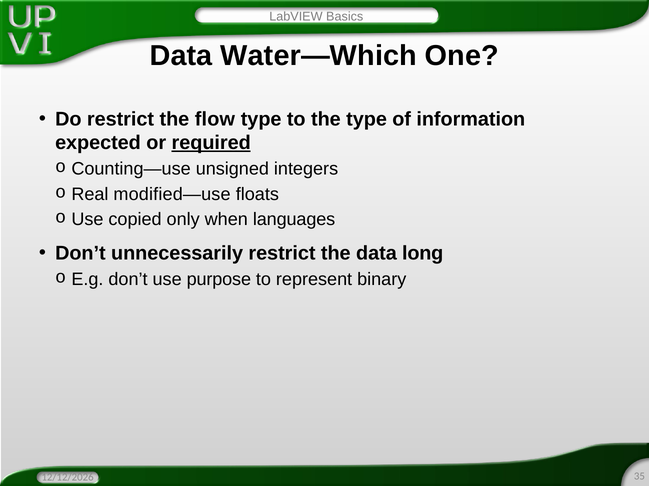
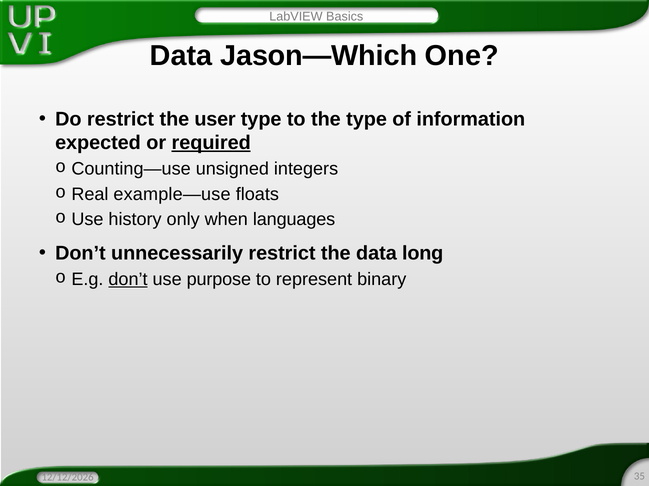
Water—Which: Water—Which -> Jason—Which
flow: flow -> user
modified—use: modified—use -> example—use
copied: copied -> history
don’t at (128, 280) underline: none -> present
